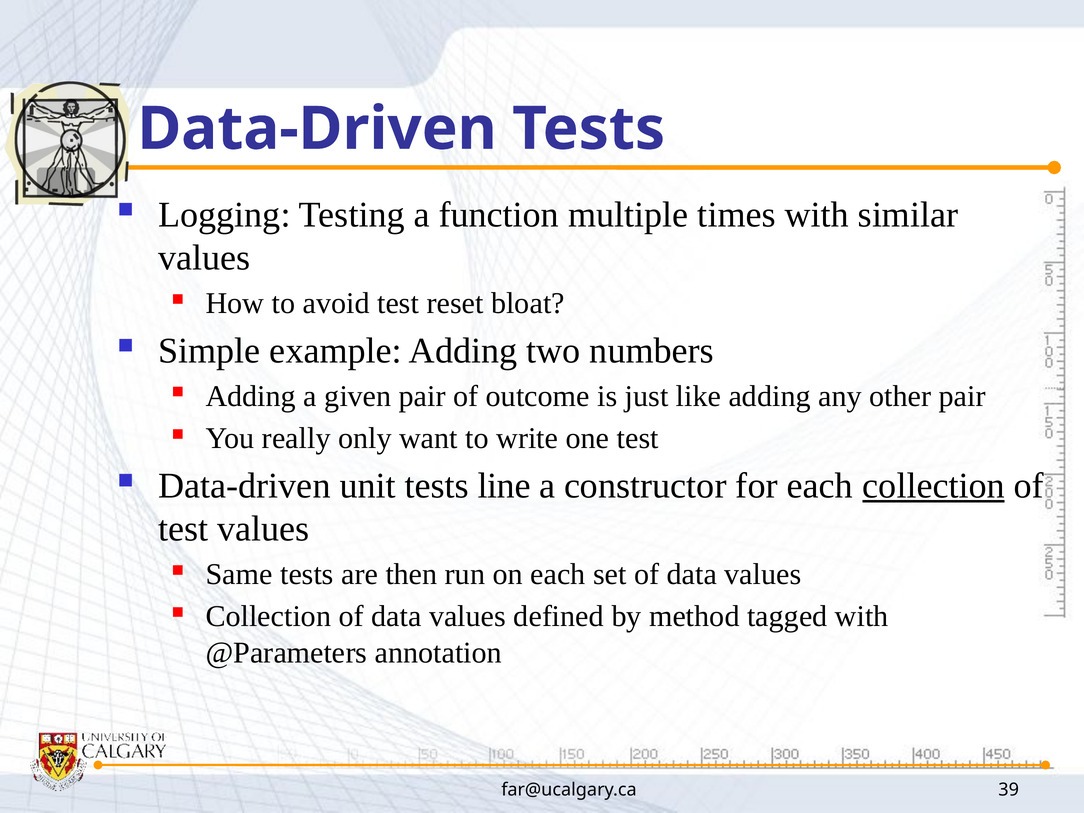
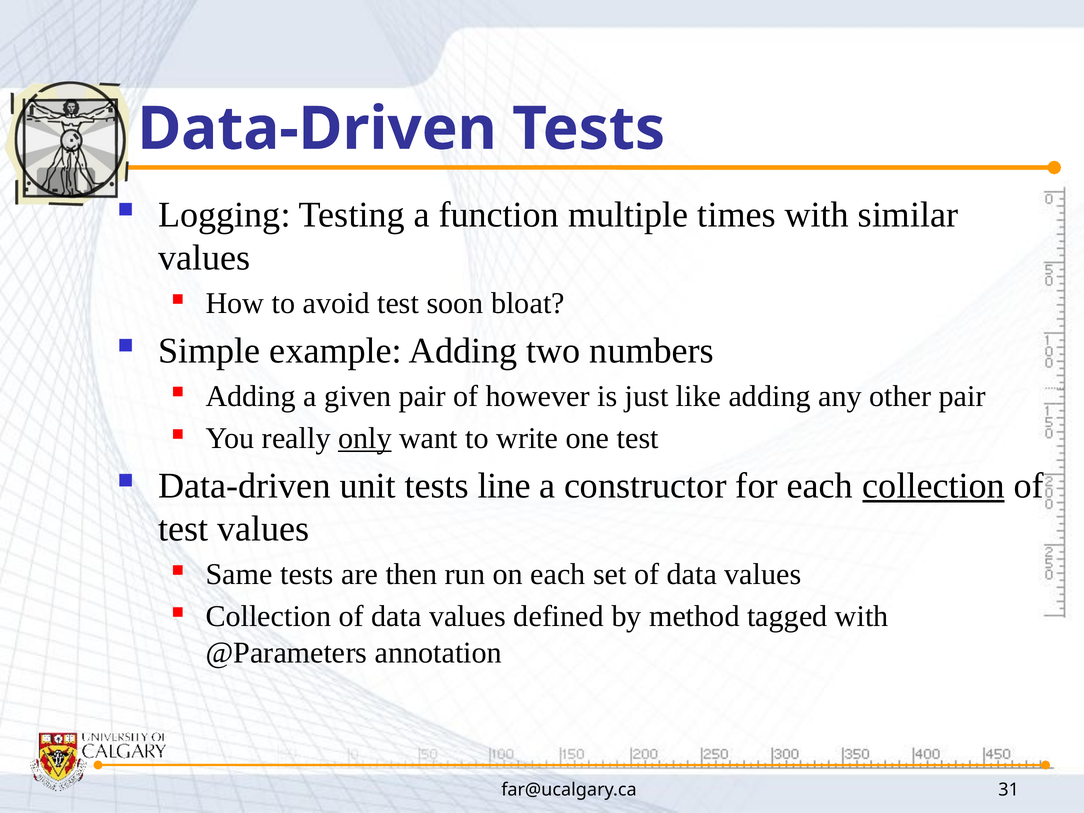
reset: reset -> soon
outcome: outcome -> however
only underline: none -> present
39: 39 -> 31
